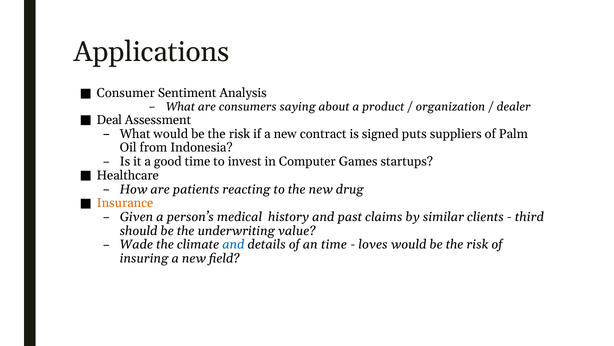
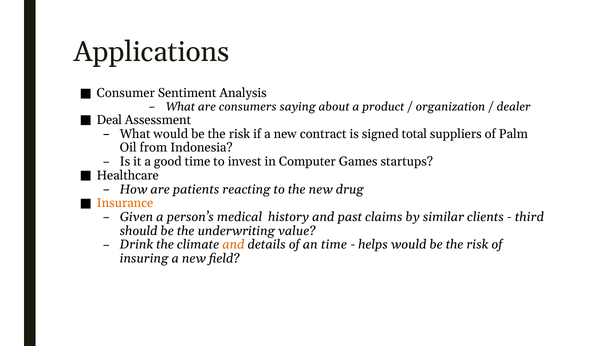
puts: puts -> total
Wade: Wade -> Drink
and at (233, 244) colour: blue -> orange
loves: loves -> helps
